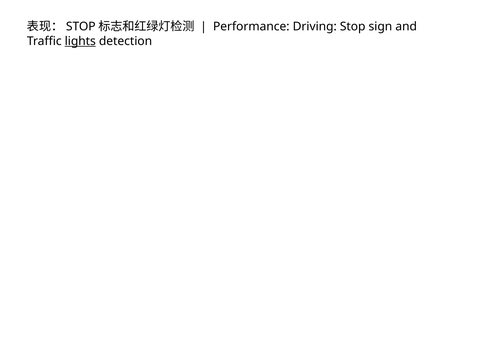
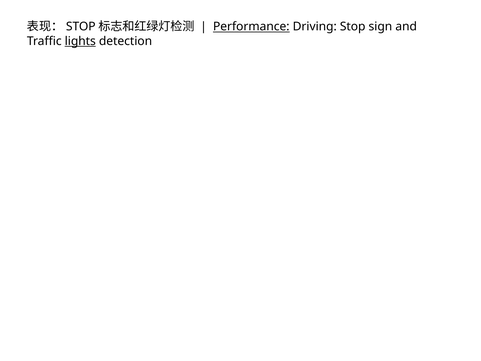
Performance underline: none -> present
